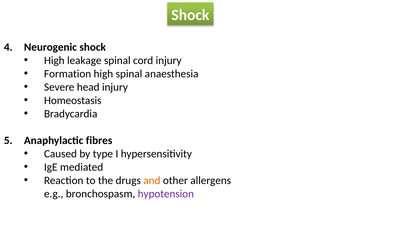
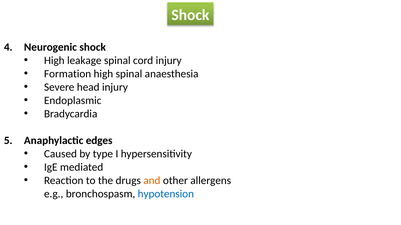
Homeostasis: Homeostasis -> Endoplasmic
fibres: fibres -> edges
hypotension colour: purple -> blue
